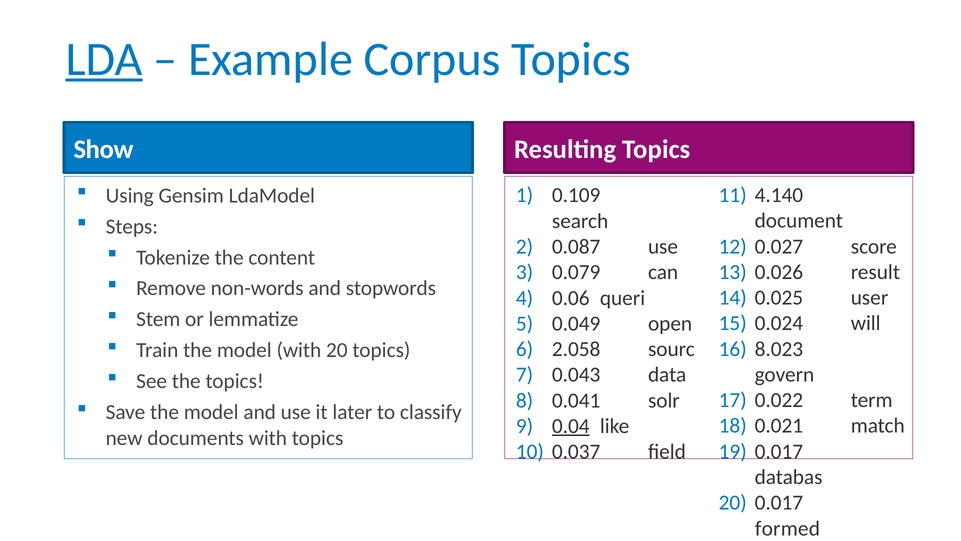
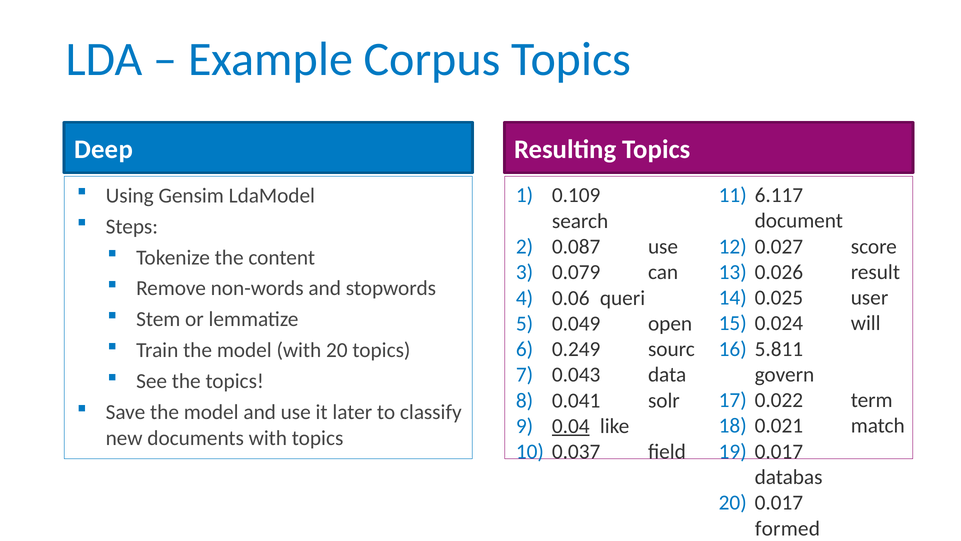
LDA underline: present -> none
Show: Show -> Deep
4.140: 4.140 -> 6.117
8.023: 8.023 -> 5.811
2.058: 2.058 -> 0.249
